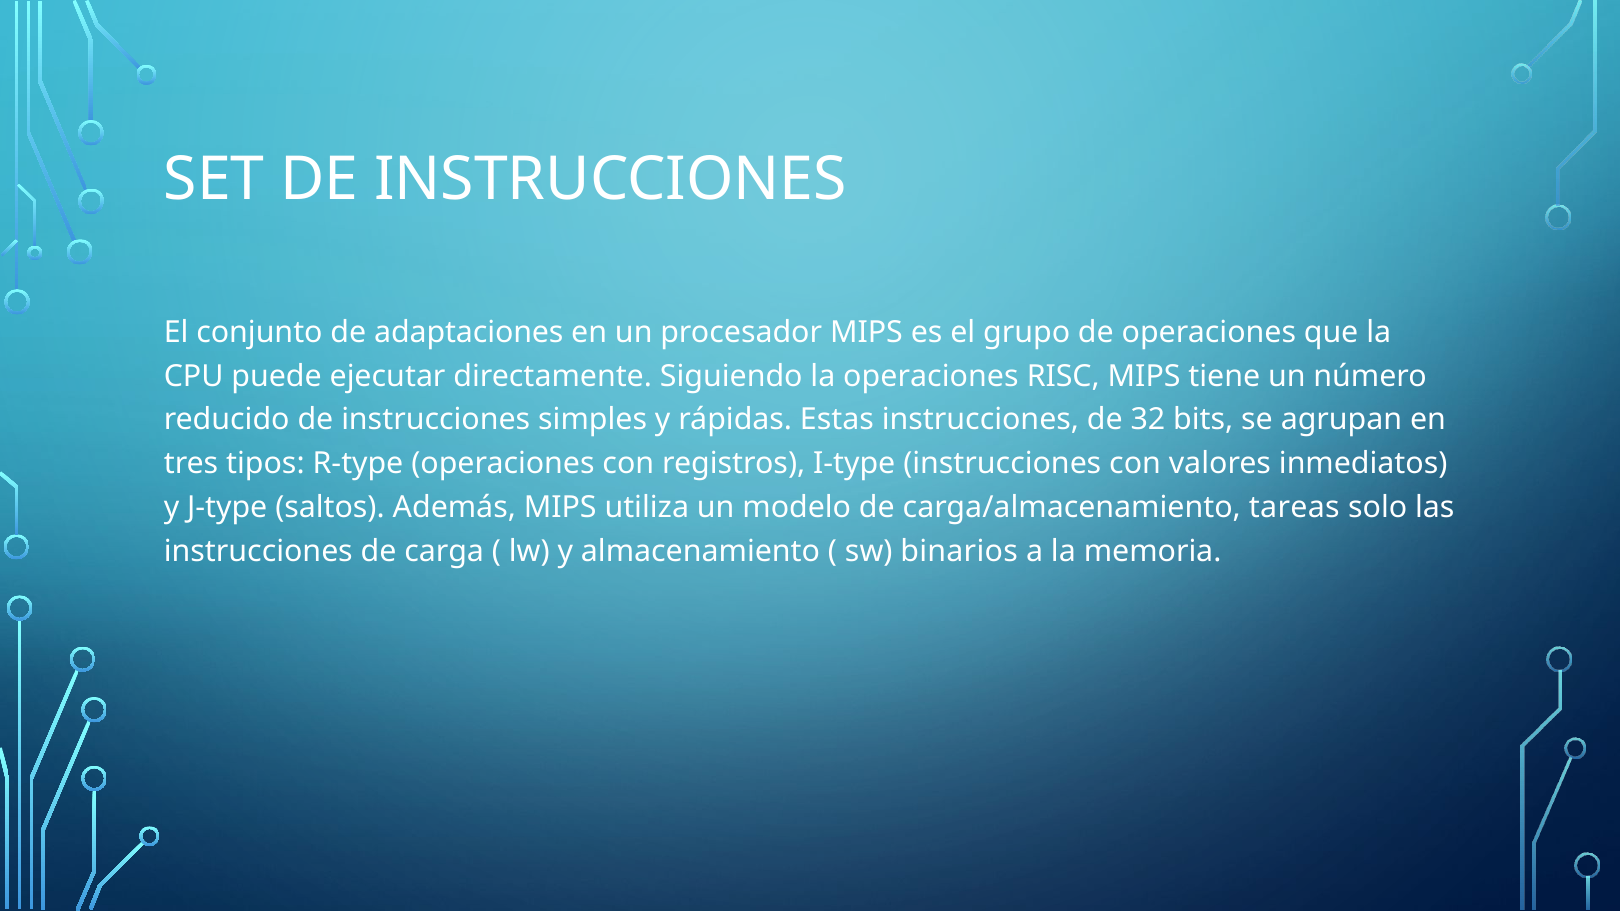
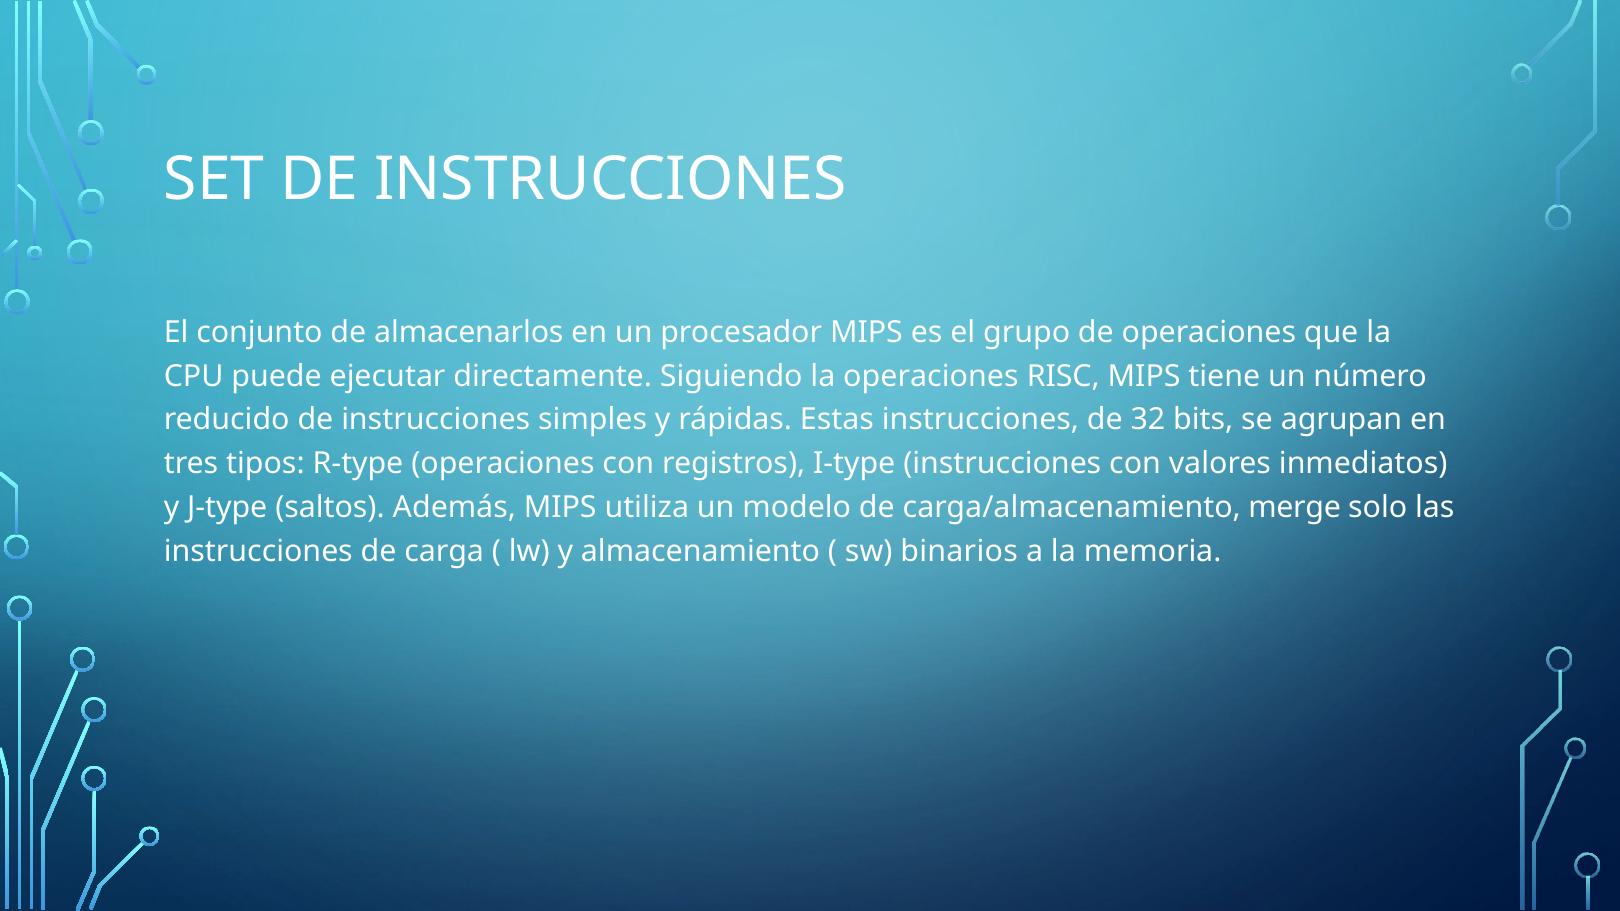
adaptaciones: adaptaciones -> almacenarlos
tareas: tareas -> merge
